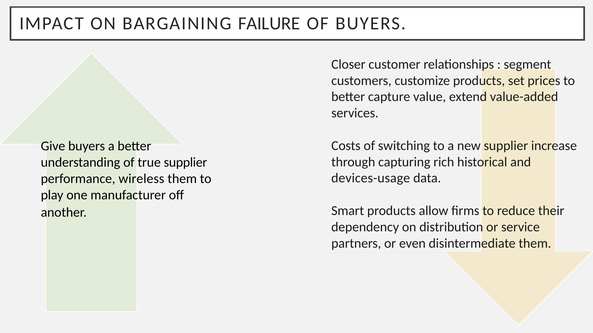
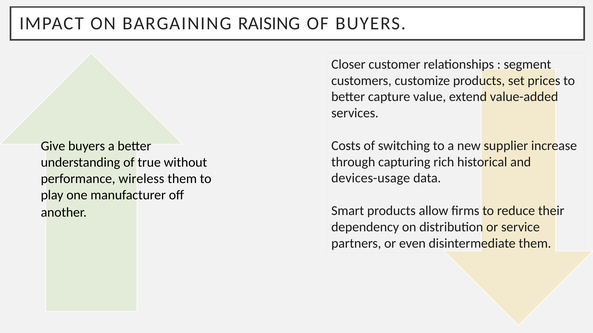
FAILURE: FAILURE -> RAISING
true supplier: supplier -> without
